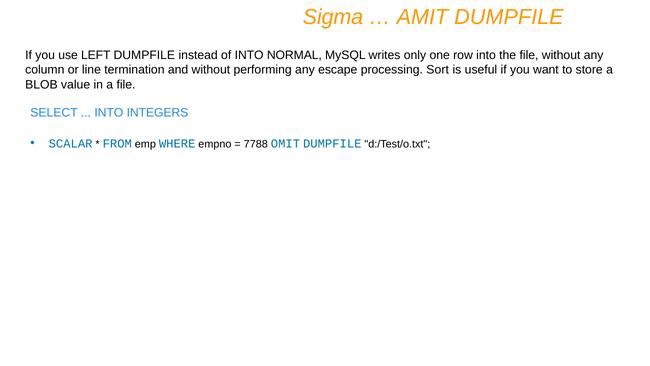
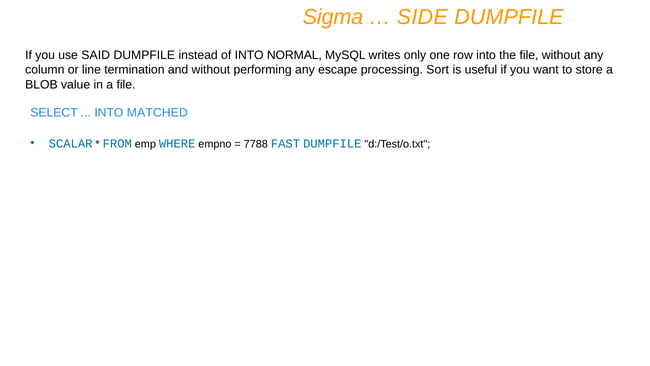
AMIT: AMIT -> SIDE
LEFT: LEFT -> SAID
INTEGERS: INTEGERS -> MATCHED
OMIT: OMIT -> FAST
